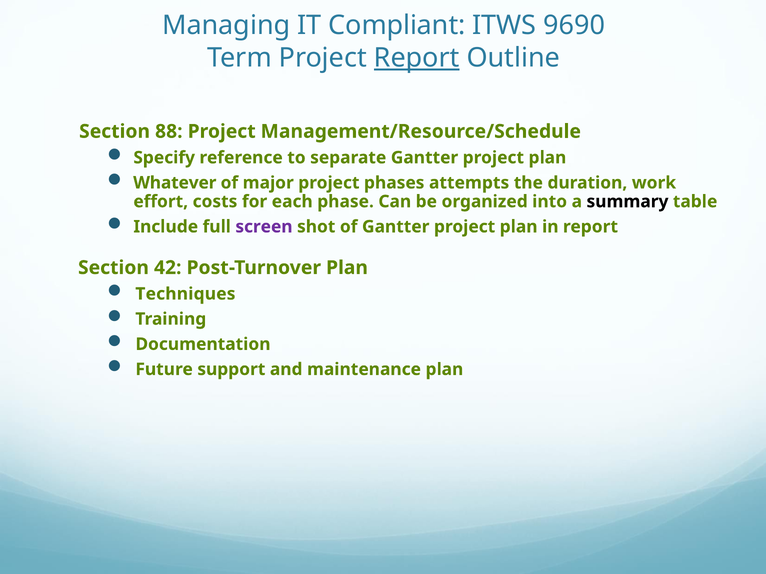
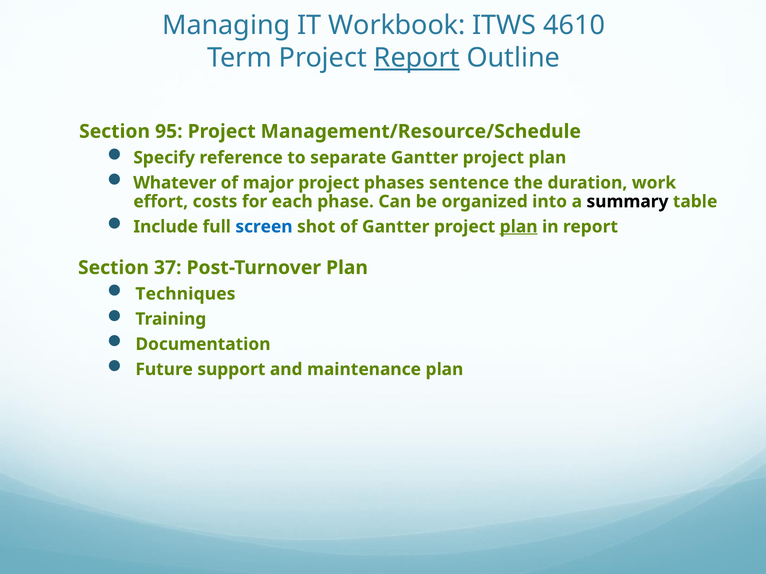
Compliant: Compliant -> Workbook
9690: 9690 -> 4610
88: 88 -> 95
attempts: attempts -> sentence
screen colour: purple -> blue
plan at (519, 227) underline: none -> present
42: 42 -> 37
